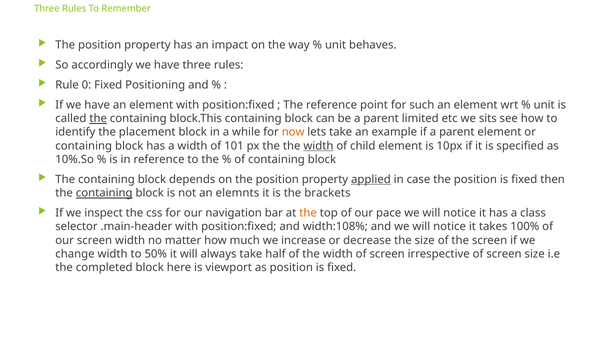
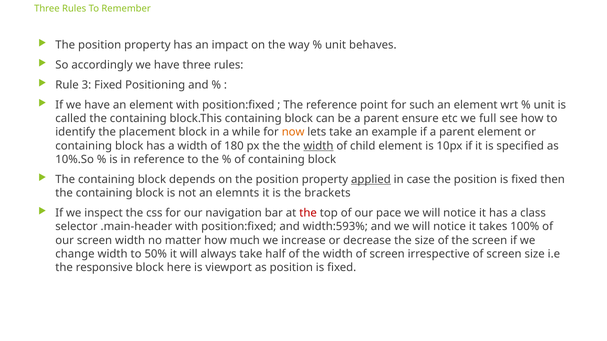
0: 0 -> 3
the at (98, 119) underline: present -> none
limited: limited -> ensure
sits: sits -> full
101: 101 -> 180
containing at (104, 193) underline: present -> none
the at (308, 213) colour: orange -> red
width:108%: width:108% -> width:593%
completed: completed -> responsive
